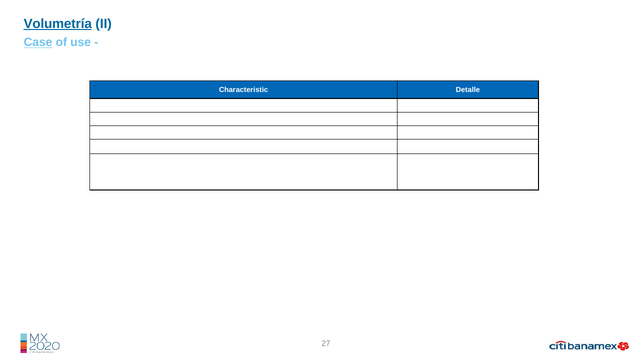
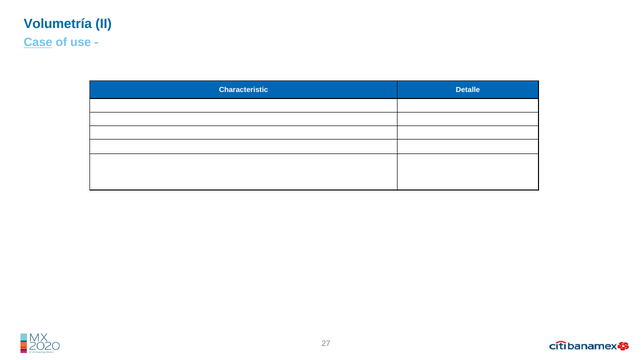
Volumetría underline: present -> none
